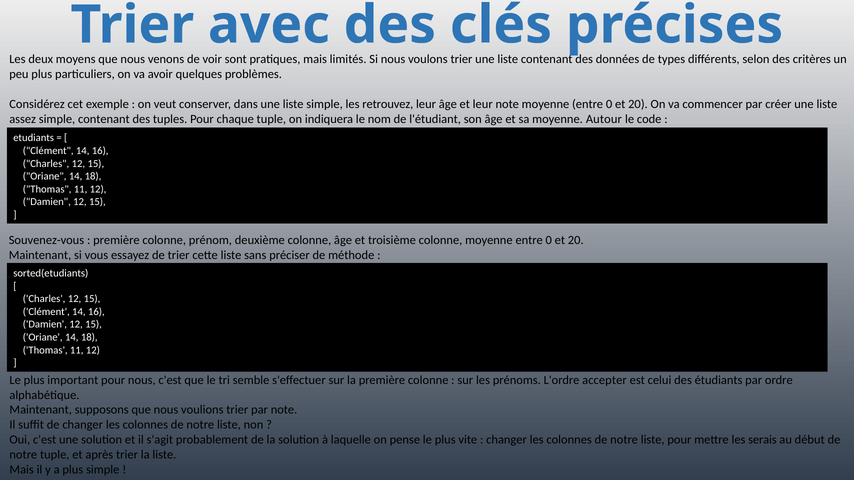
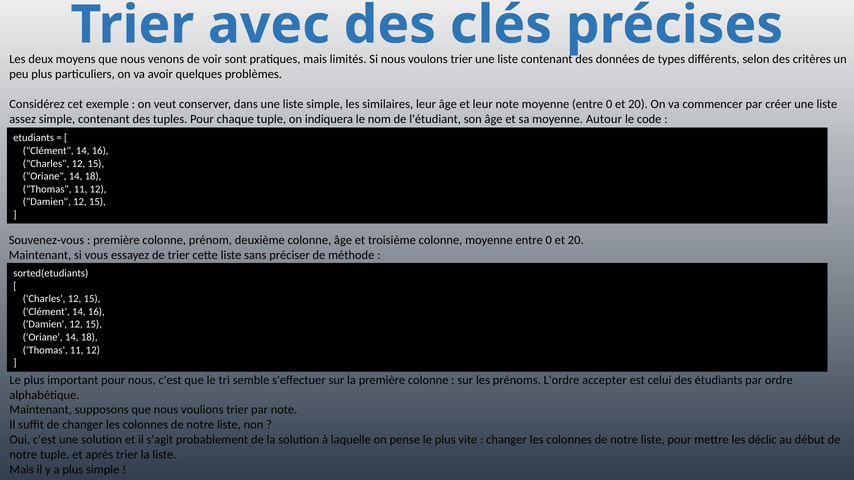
retrouvez: retrouvez -> similaires
serais: serais -> déclic
